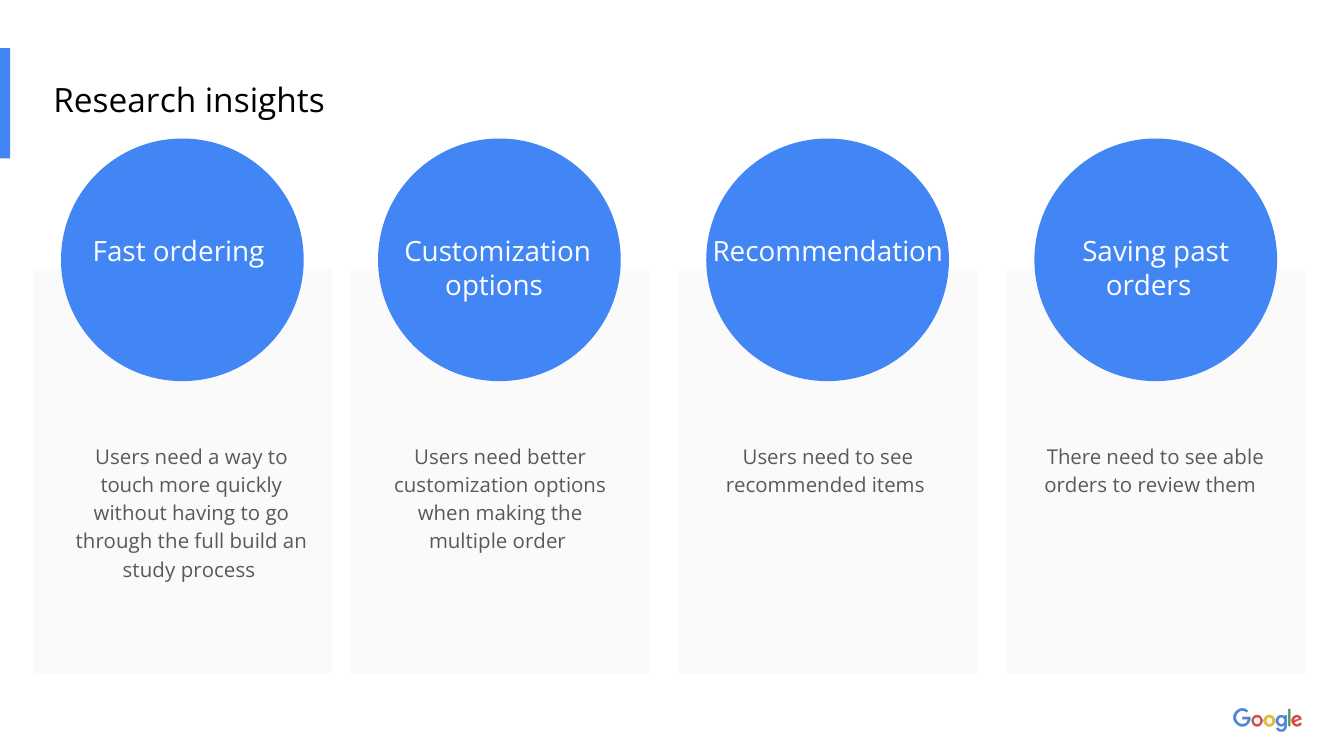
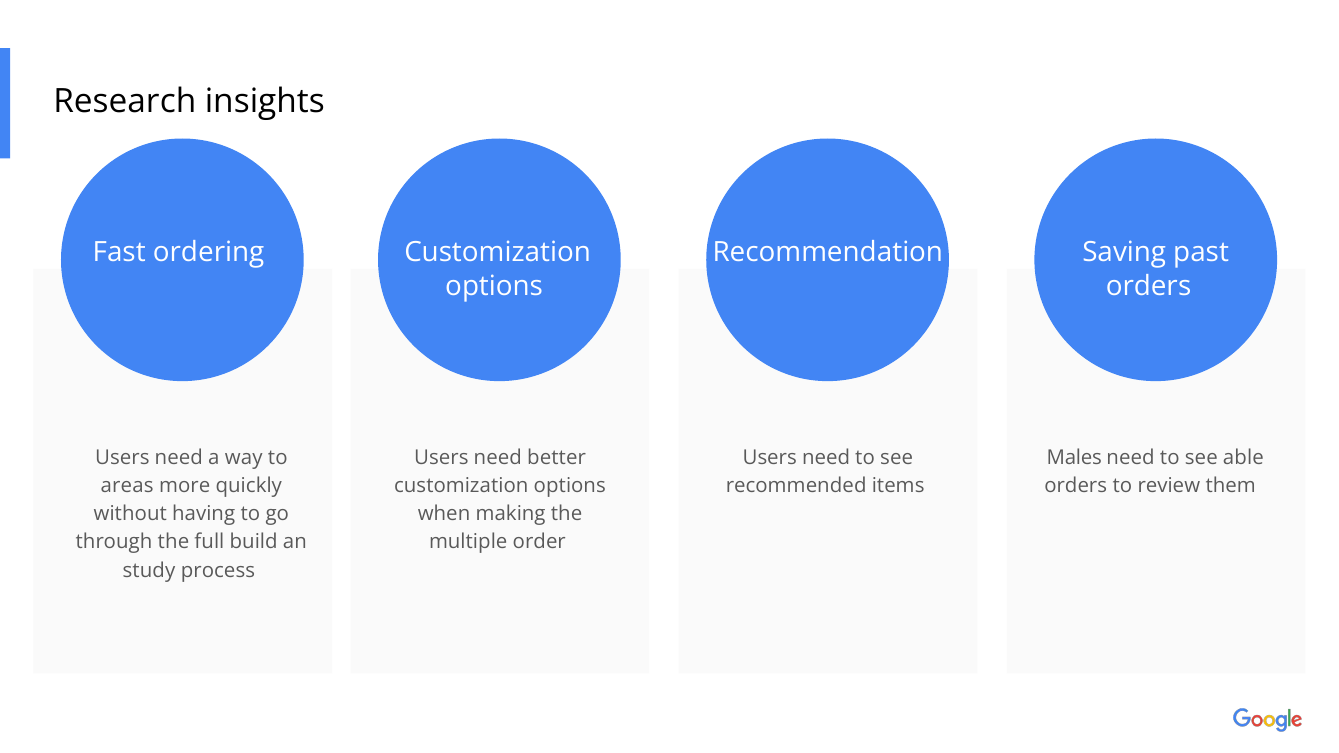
There: There -> Males
touch: touch -> areas
